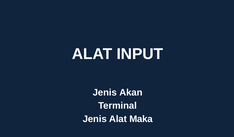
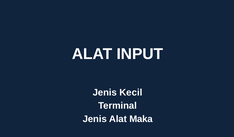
Akan: Akan -> Kecil
